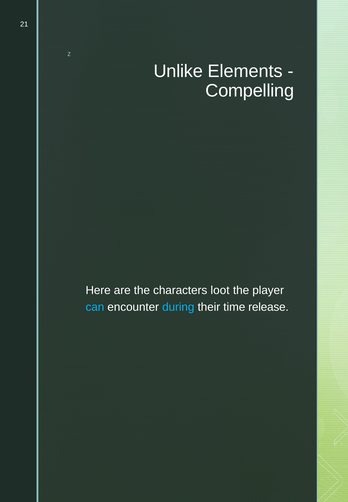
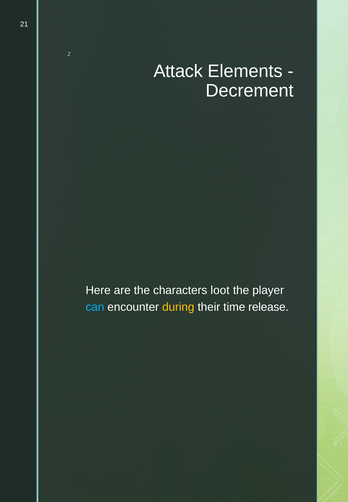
Unlike: Unlike -> Attack
Compelling: Compelling -> Decrement
during colour: light blue -> yellow
